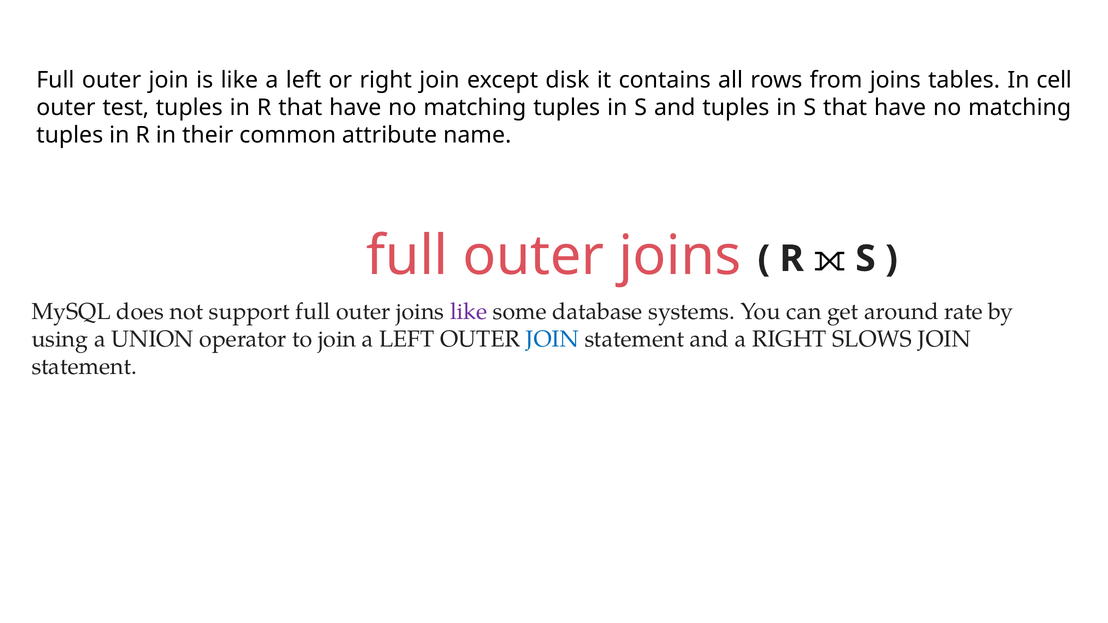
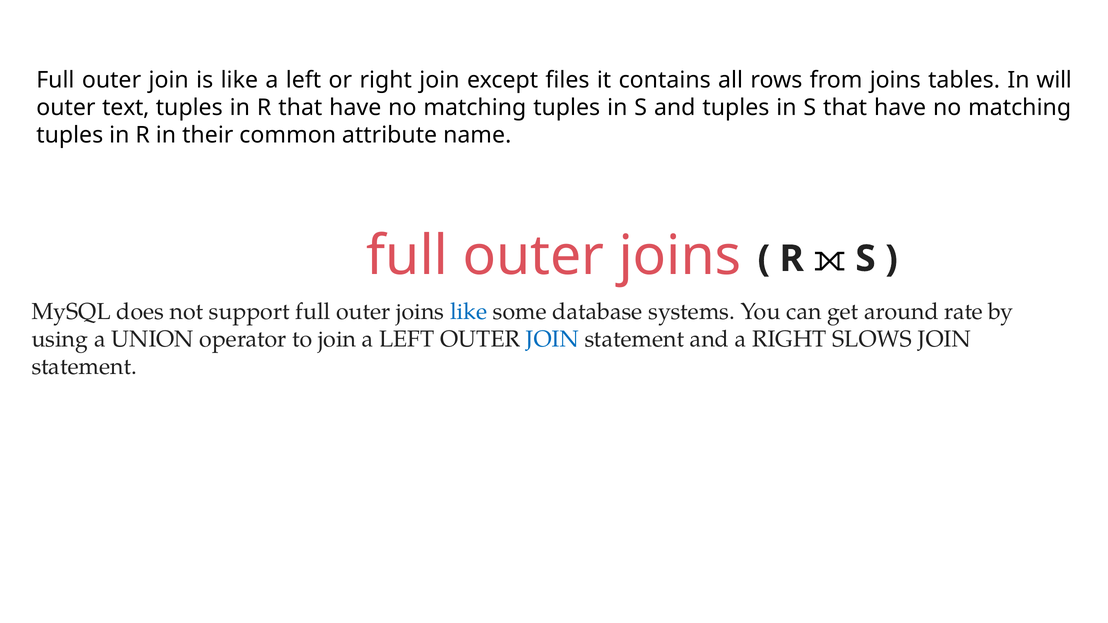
disk: disk -> files
cell: cell -> will
test: test -> text
like at (469, 312) colour: purple -> blue
